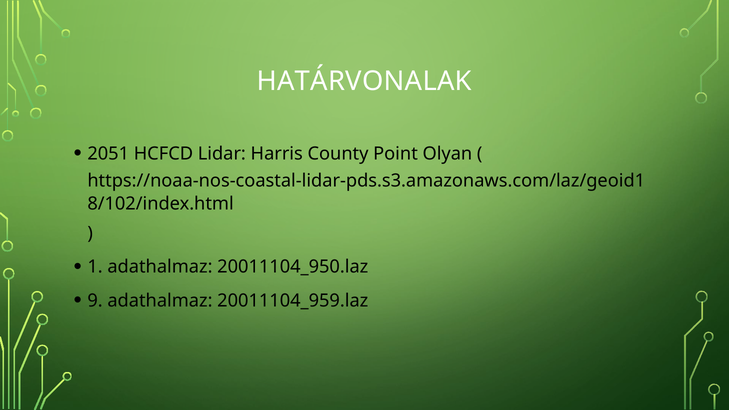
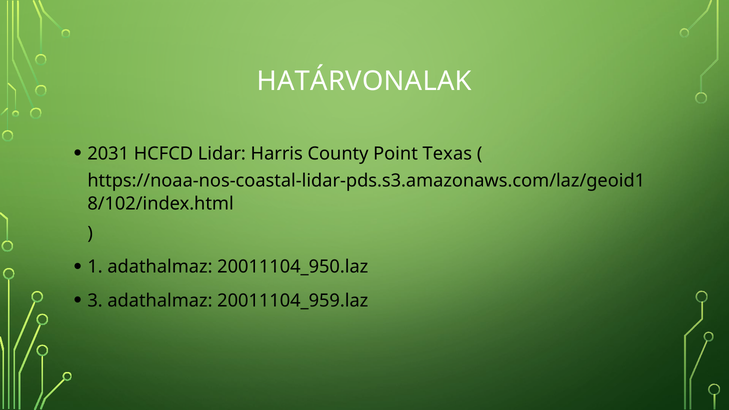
2051: 2051 -> 2031
Olyan: Olyan -> Texas
9: 9 -> 3
